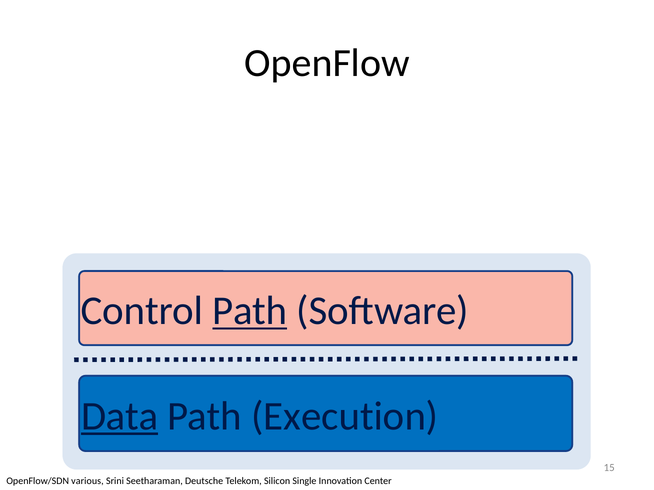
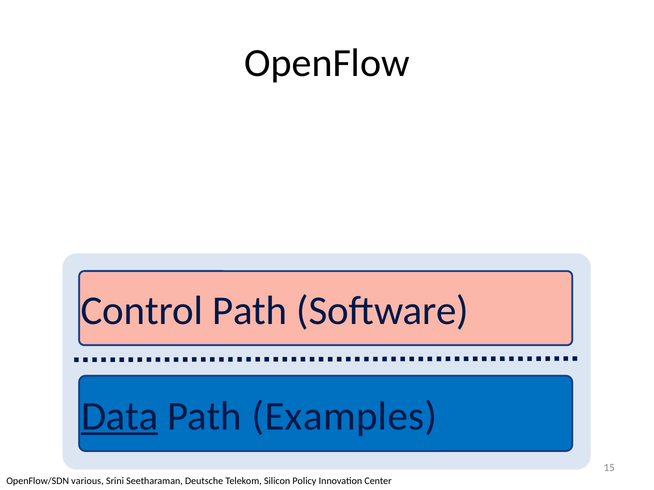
Path at (250, 311) underline: present -> none
Execution: Execution -> Examples
Single: Single -> Policy
